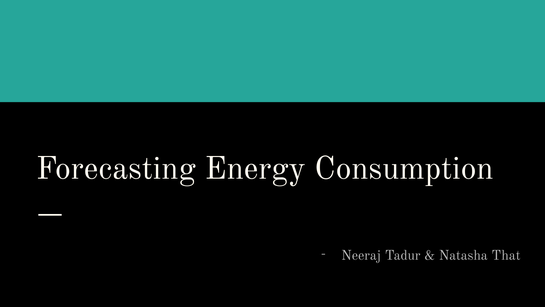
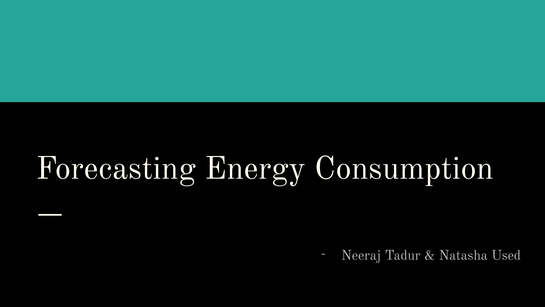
That: That -> Used
